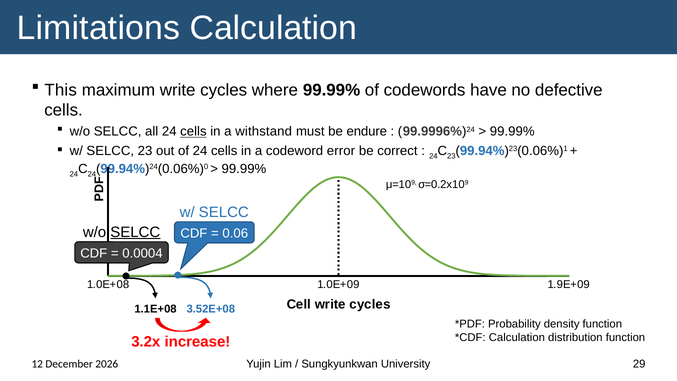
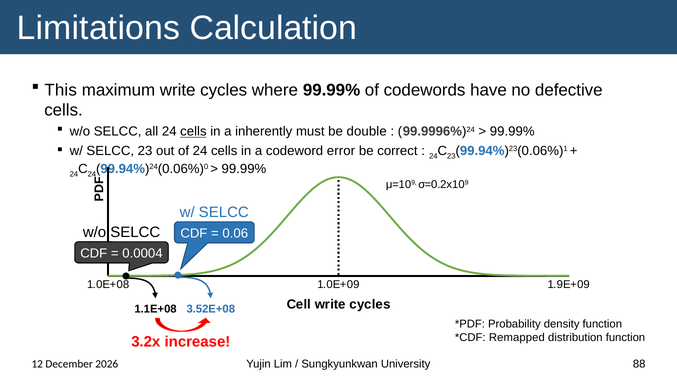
withstand: withstand -> inherently
endure: endure -> double
SELCC at (135, 232) underline: present -> none
Calculation at (517, 338): Calculation -> Remapped
29: 29 -> 88
